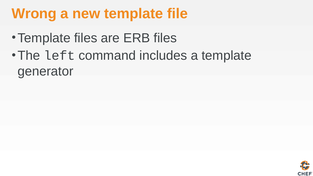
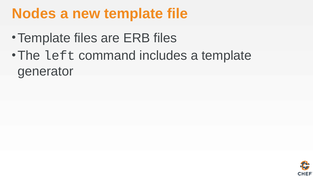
Wrong: Wrong -> Nodes
